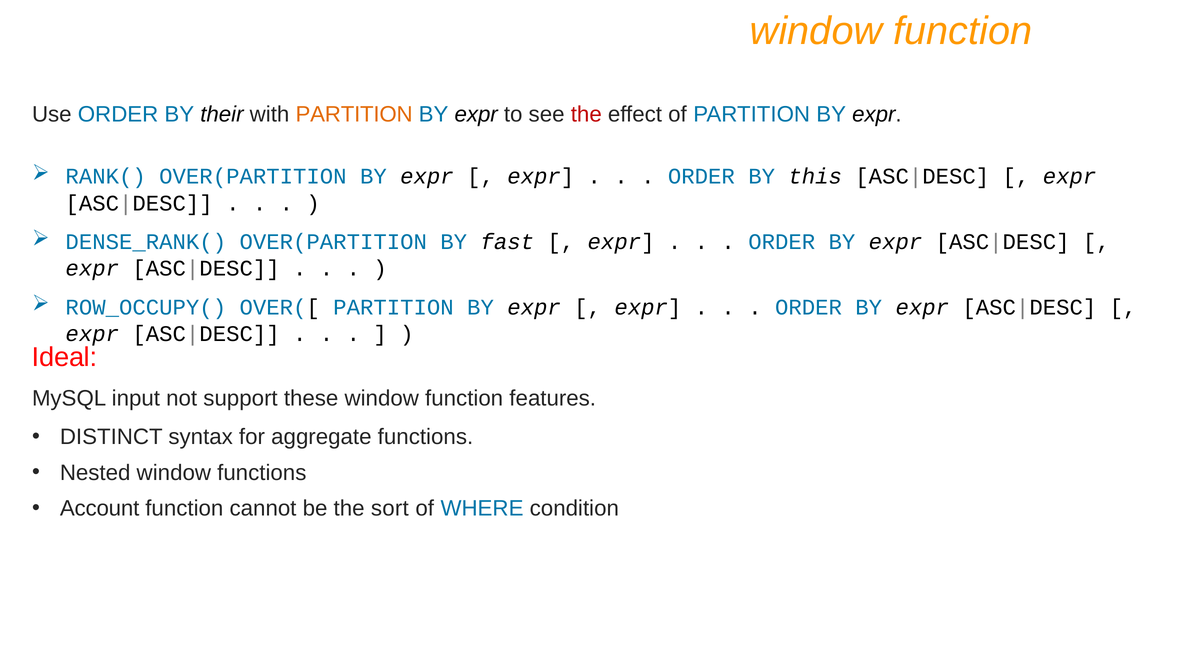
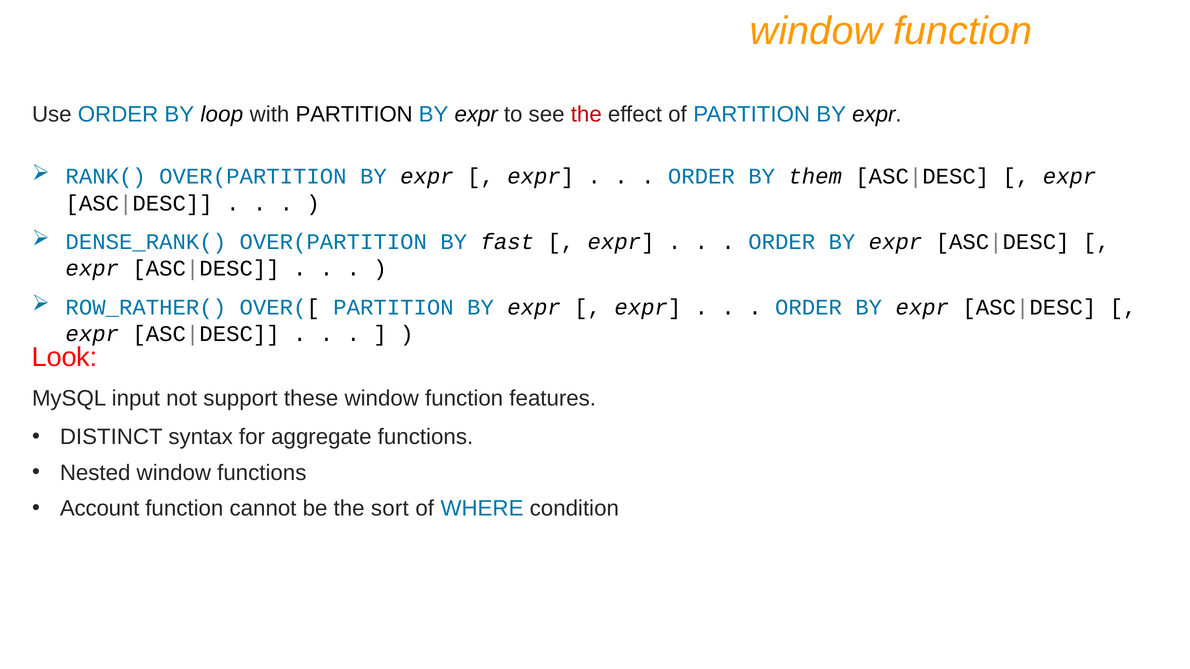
their: their -> loop
PARTITION at (354, 114) colour: orange -> black
this: this -> them
ROW_OCCUPY(: ROW_OCCUPY( -> ROW_RATHER(
Ideal: Ideal -> Look
